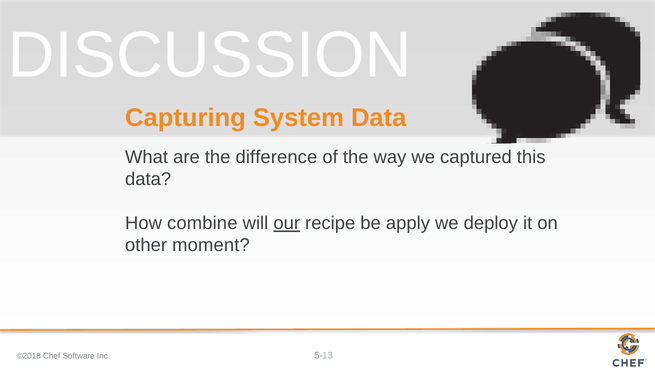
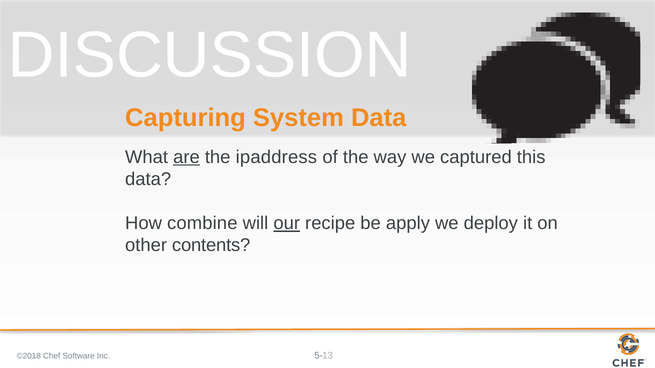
are underline: none -> present
difference: difference -> ipaddress
moment: moment -> contents
